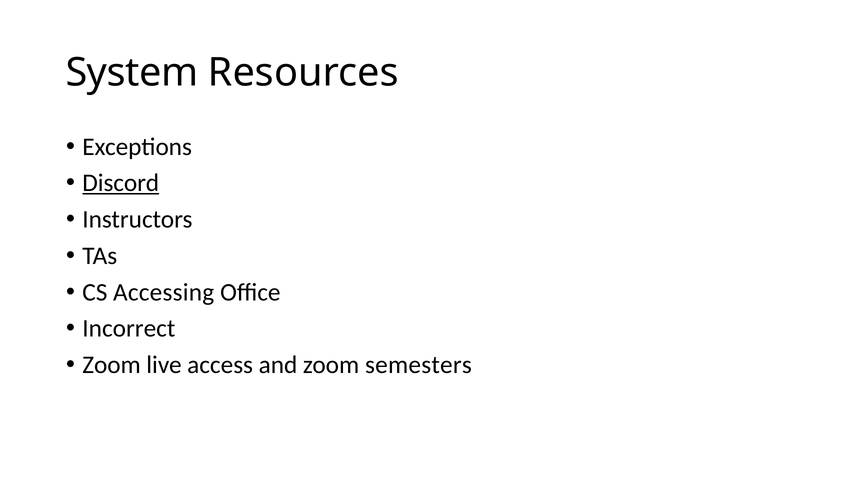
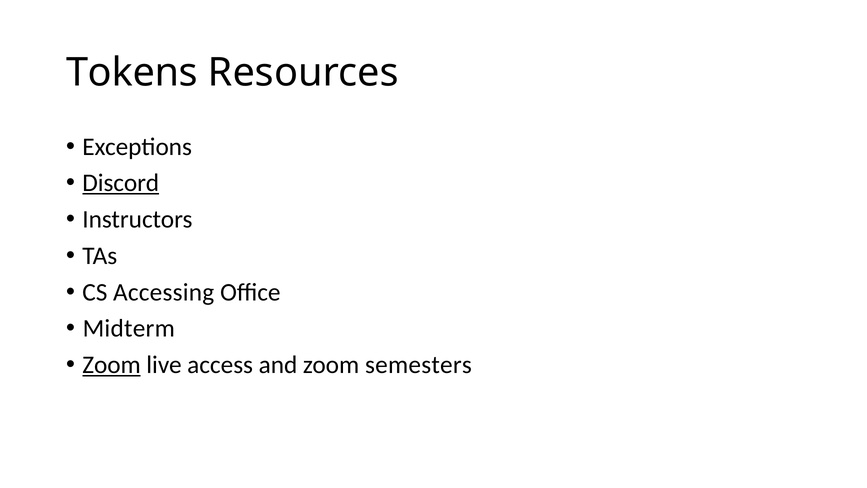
System: System -> Tokens
Incorrect: Incorrect -> Midterm
Zoom at (112, 365) underline: none -> present
